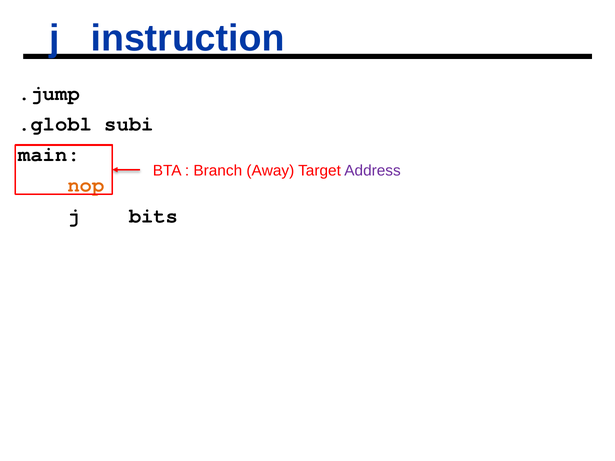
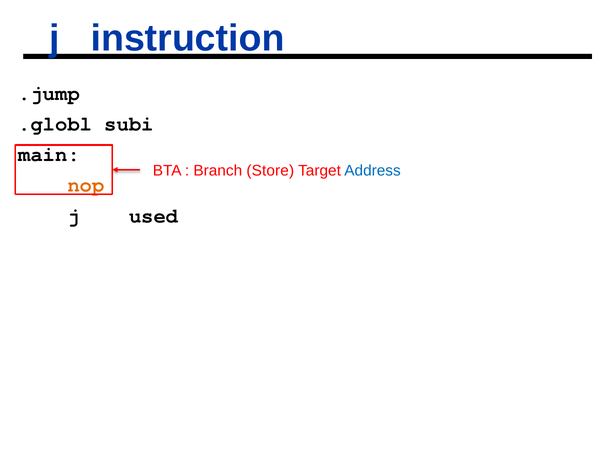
Away: Away -> Store
Address colour: purple -> blue
bits: bits -> used
